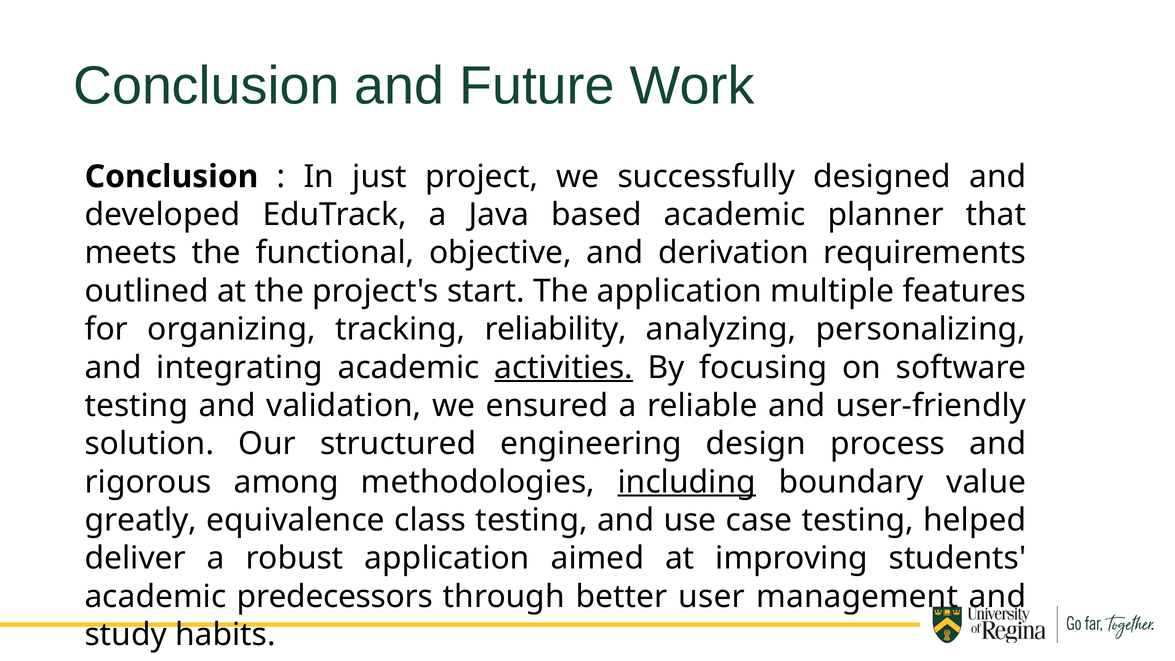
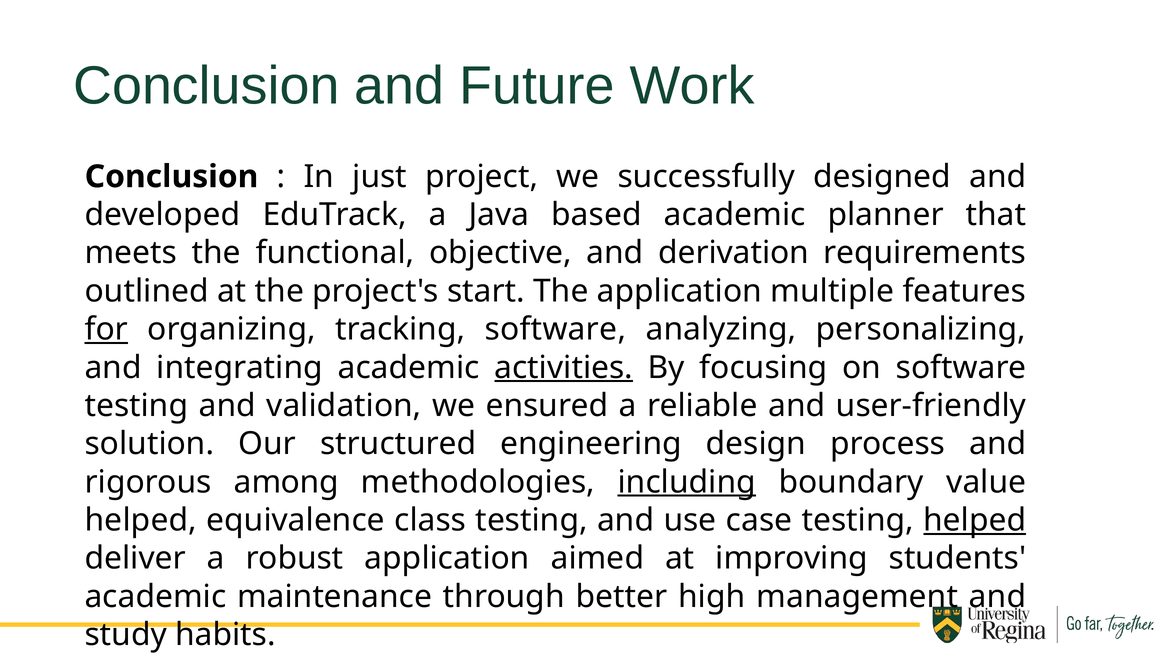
for underline: none -> present
tracking reliability: reliability -> software
greatly at (141, 520): greatly -> helped
helped at (975, 520) underline: none -> present
predecessors: predecessors -> maintenance
user: user -> high
